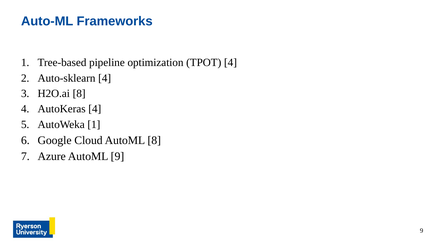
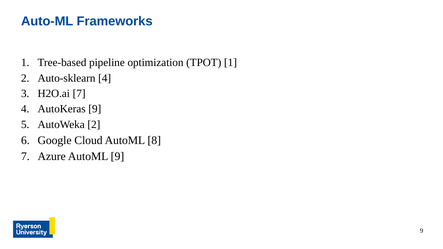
TPOT 4: 4 -> 1
H2O.ai 8: 8 -> 7
AutoKeras 4: 4 -> 9
AutoWeka 1: 1 -> 2
